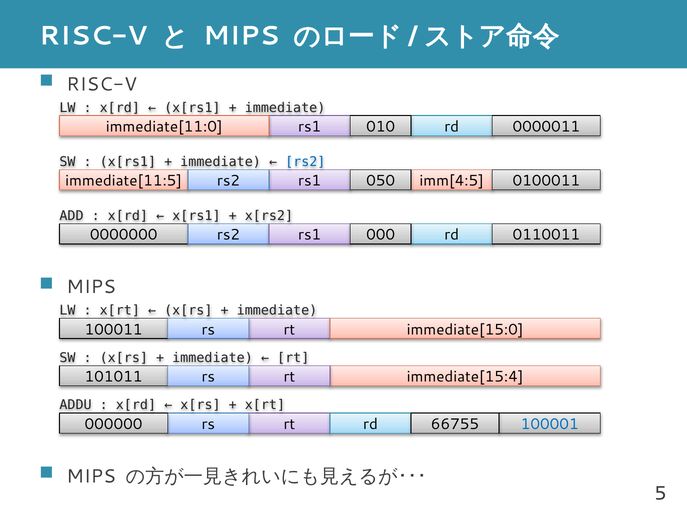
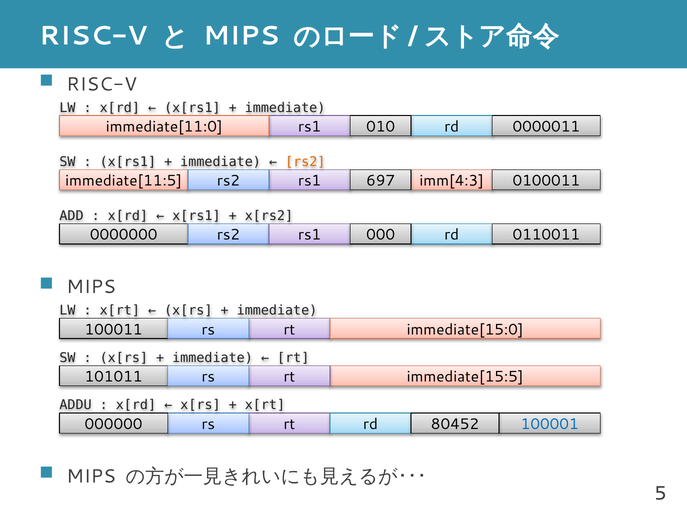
rs2 at (305, 162) colour: blue -> orange
050: 050 -> 697
imm[4:5: imm[4:5 -> imm[4:3
immediate[15:4: immediate[15:4 -> immediate[15:5
66755: 66755 -> 80452
